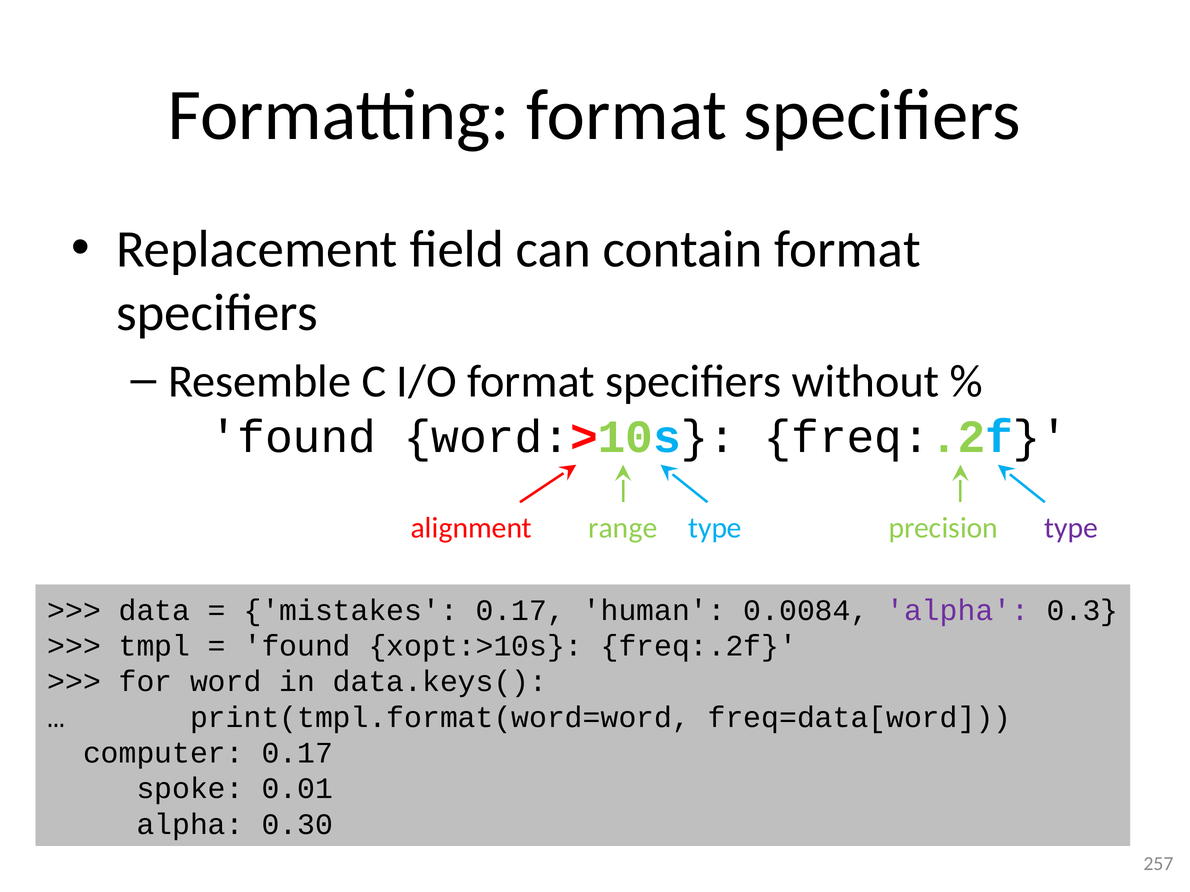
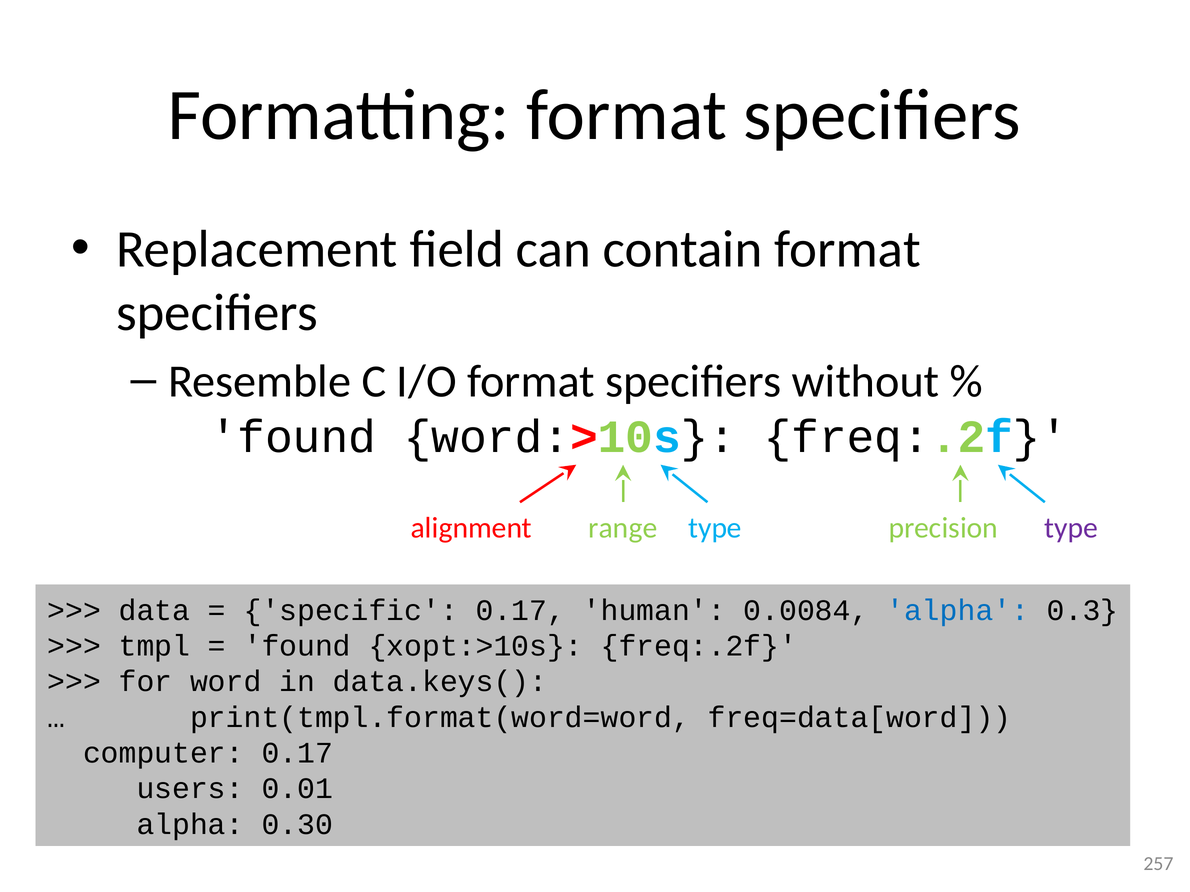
mistakes: mistakes -> specific
alpha at (958, 611) colour: purple -> blue
spoke: spoke -> users
